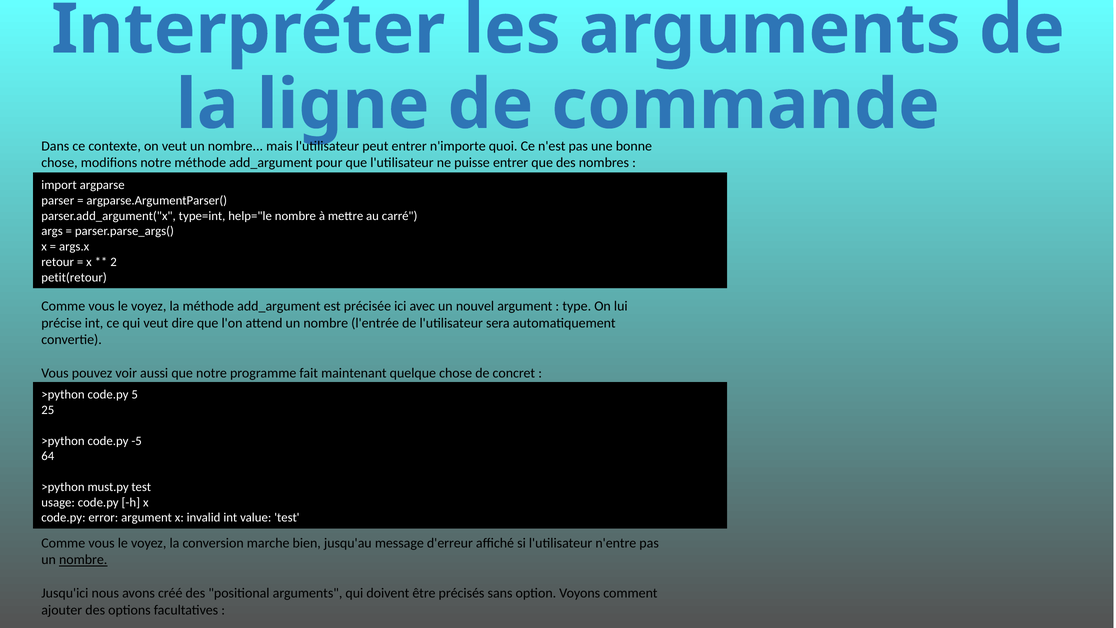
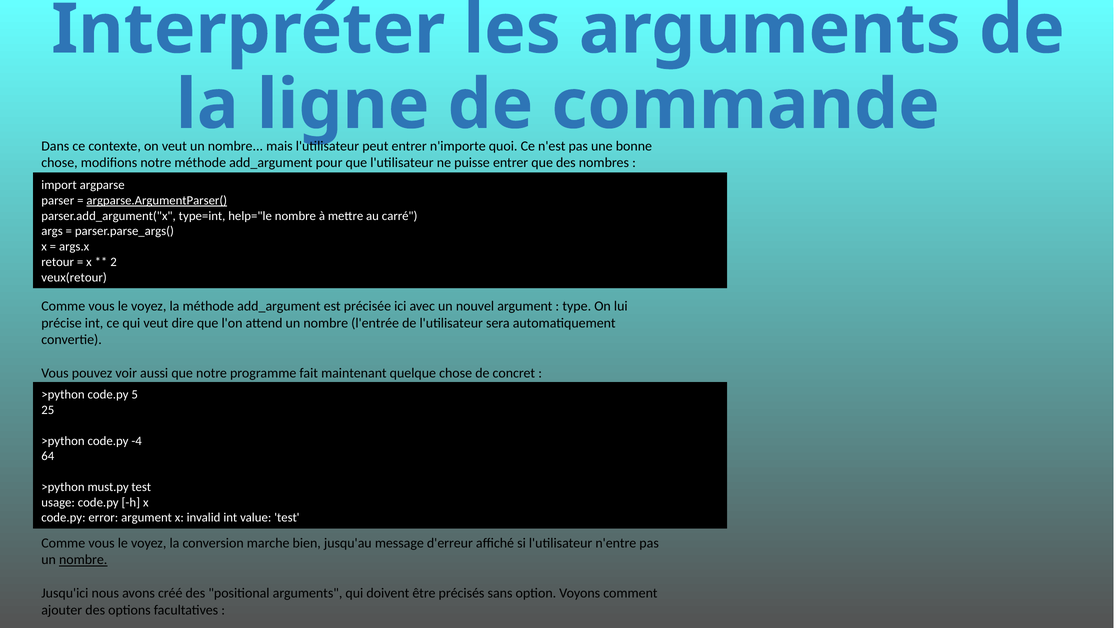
argparse.ArgumentParser( underline: none -> present
petit(retour: petit(retour -> veux(retour
-5: -5 -> -4
